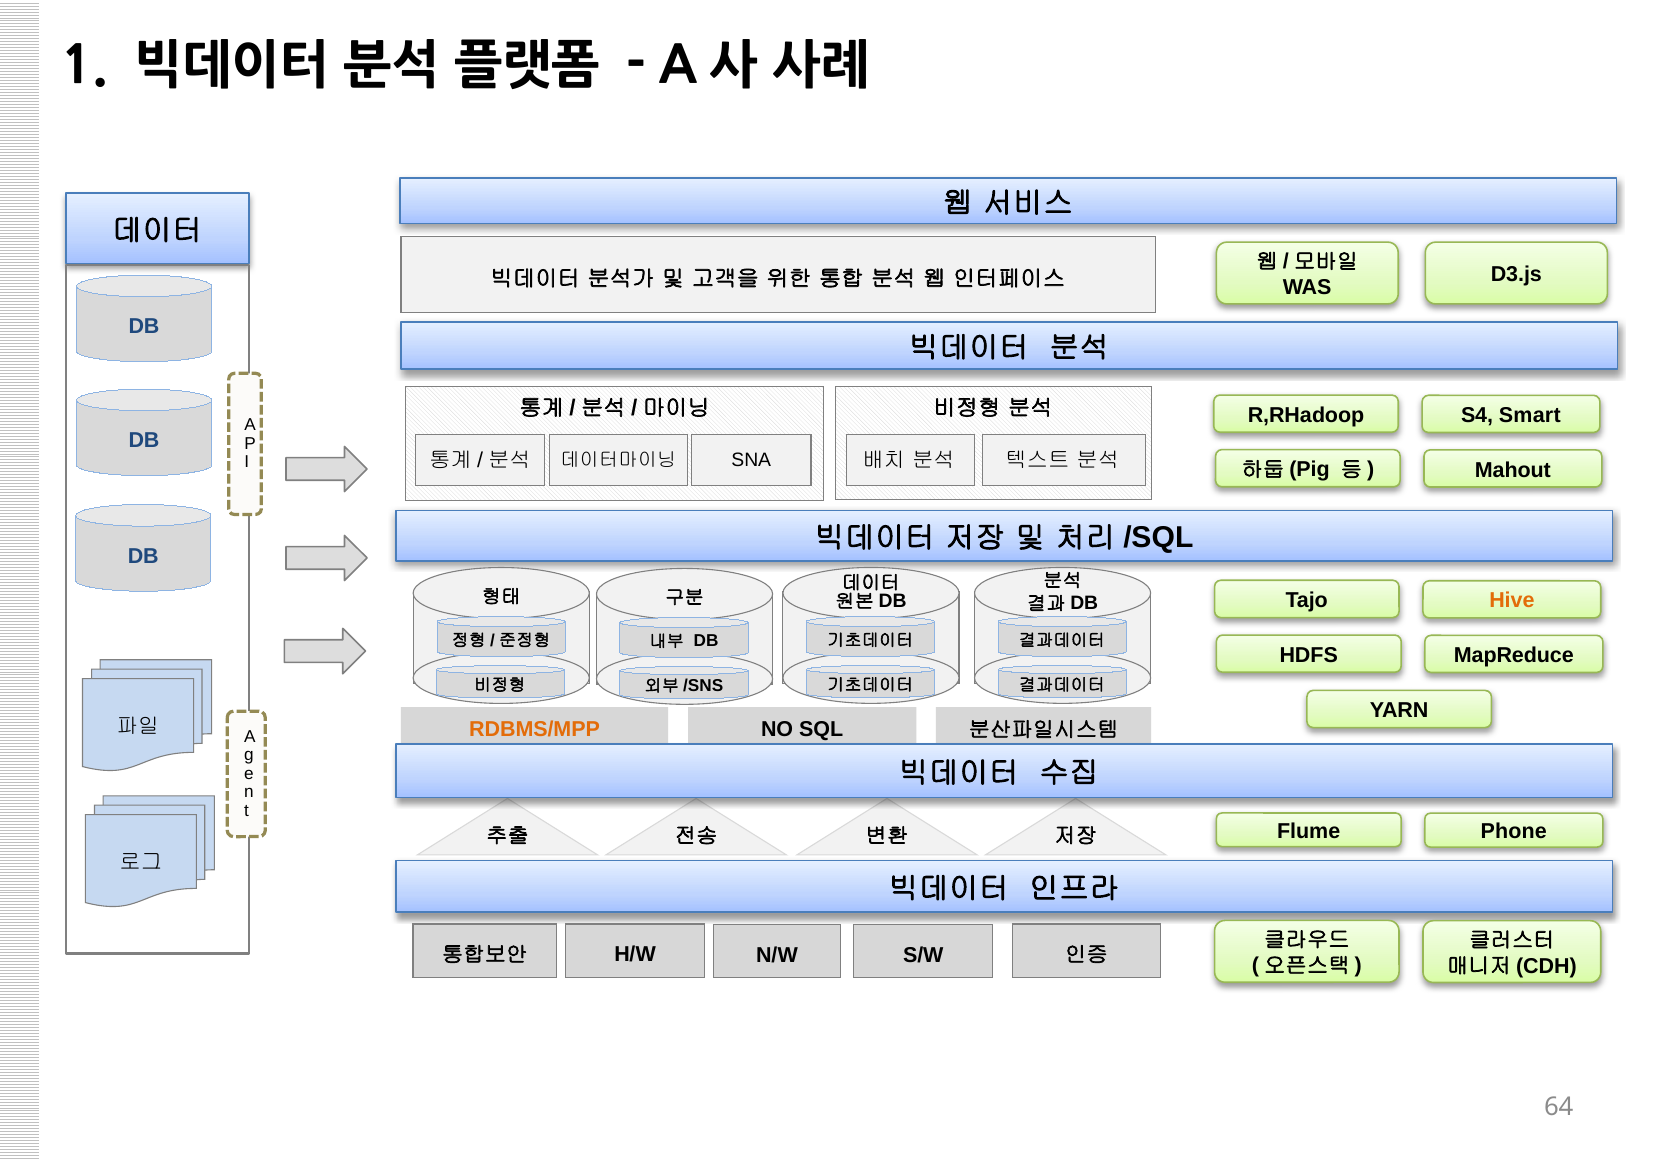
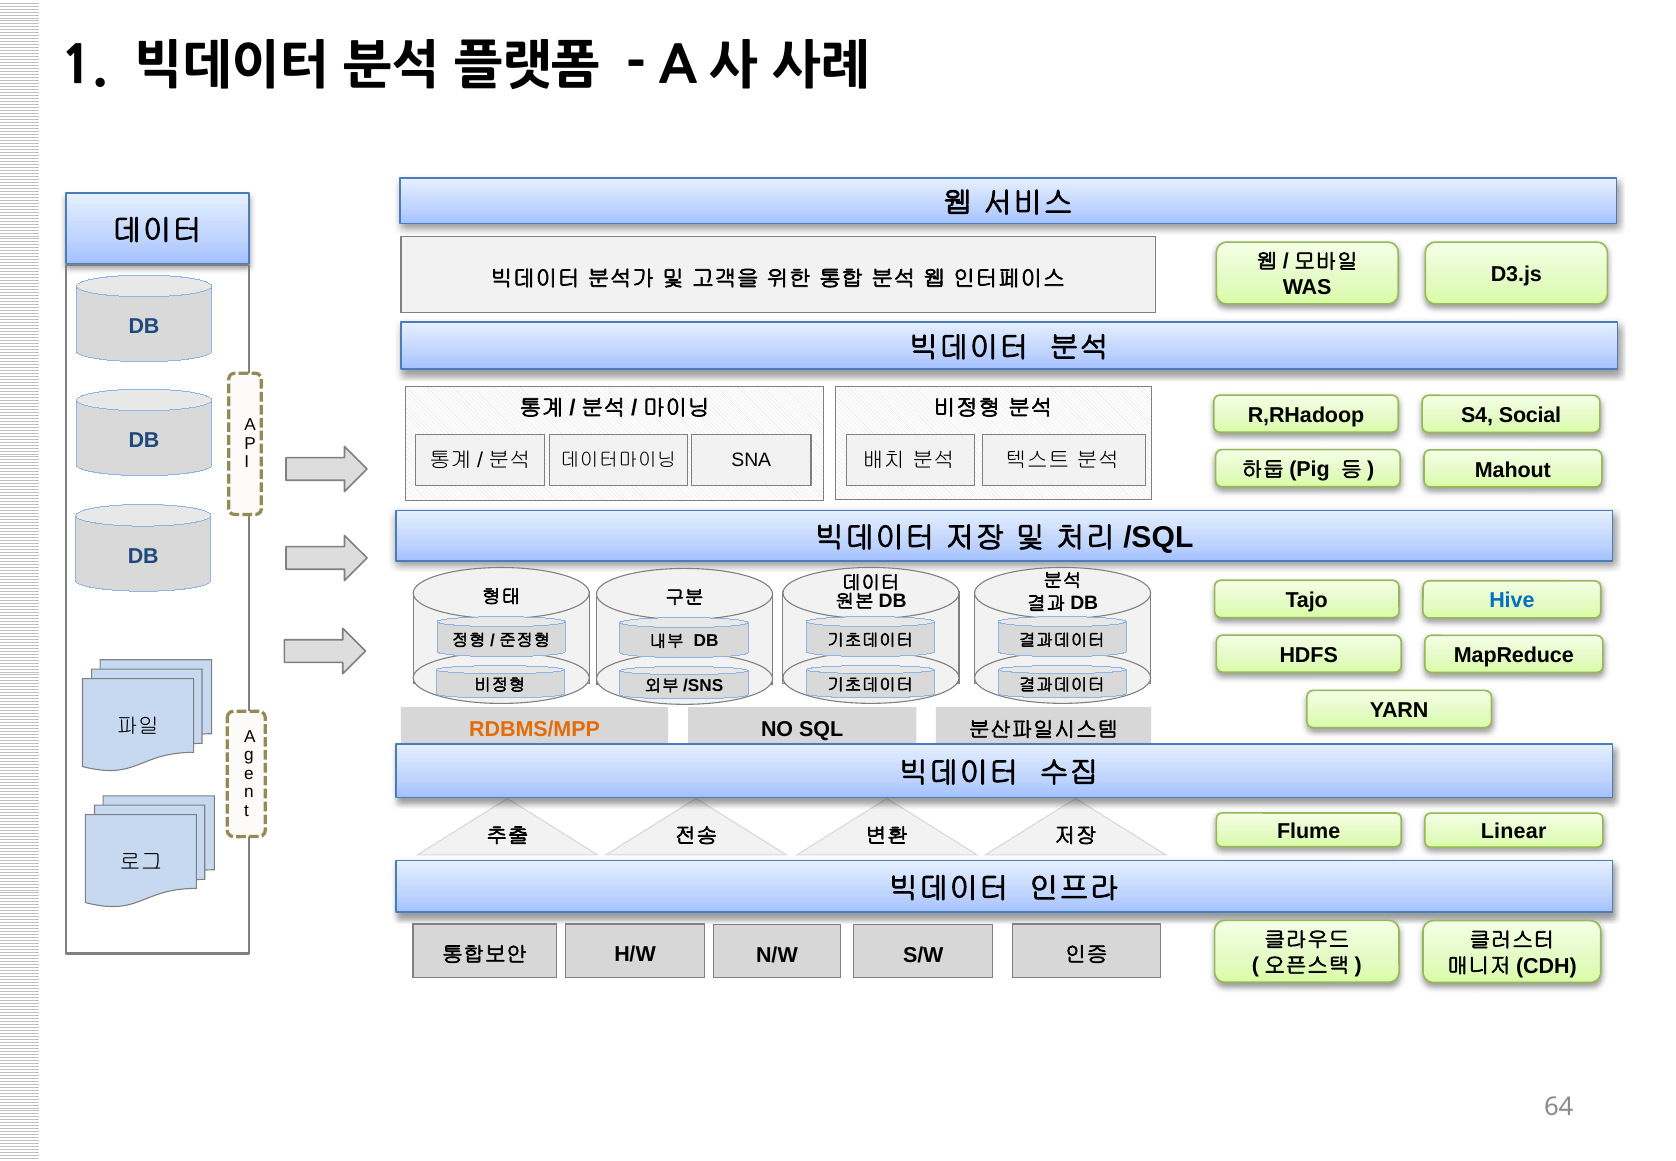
Smart: Smart -> Social
Hive colour: orange -> blue
Phone: Phone -> Linear
